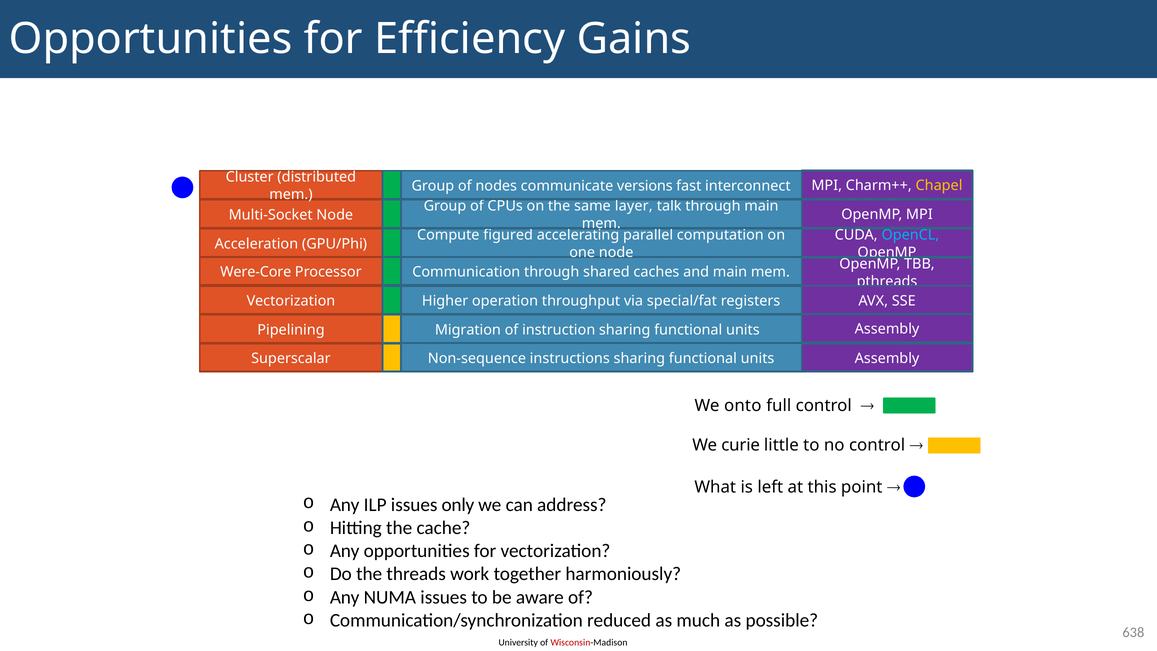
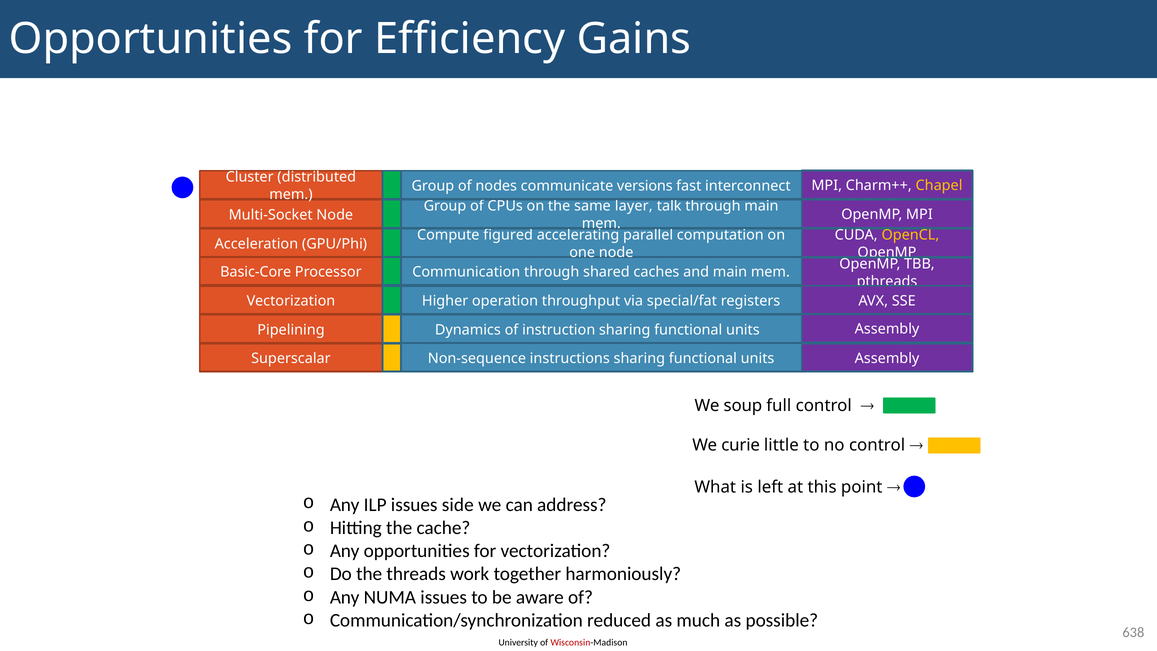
OpenCL colour: light blue -> yellow
Were-Core: Were-Core -> Basic-Core
Migration: Migration -> Dynamics
onto: onto -> soup
only: only -> side
